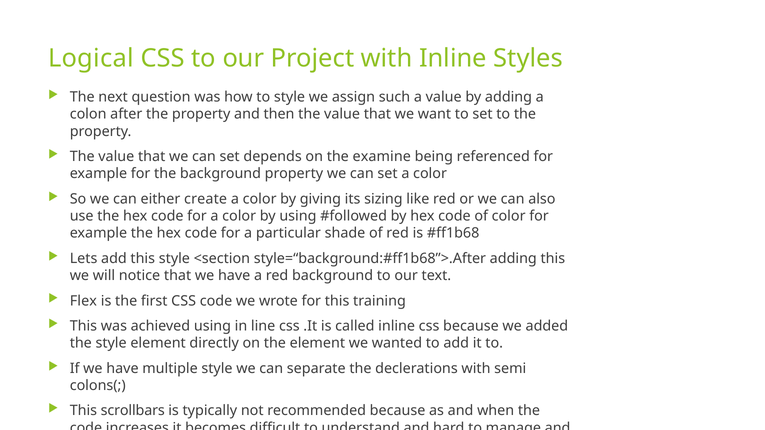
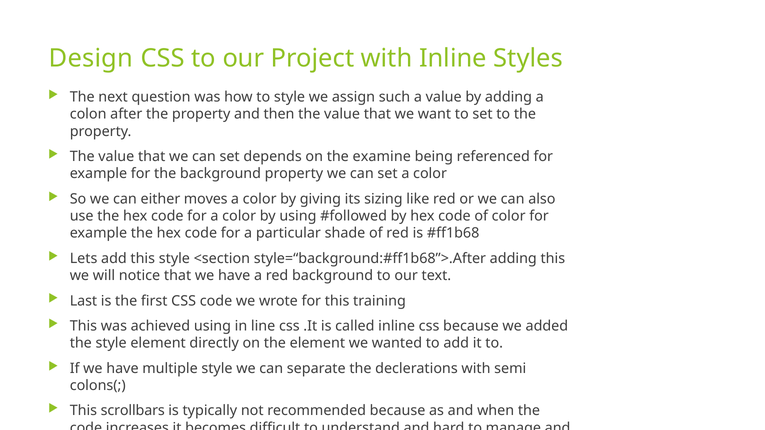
Logical: Logical -> Design
create: create -> moves
Flex: Flex -> Last
